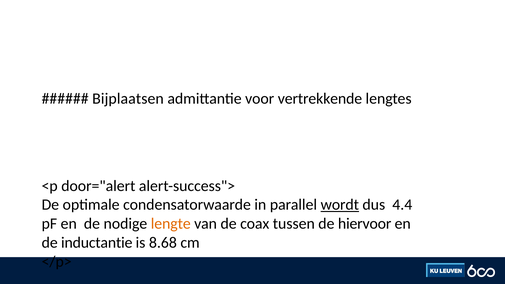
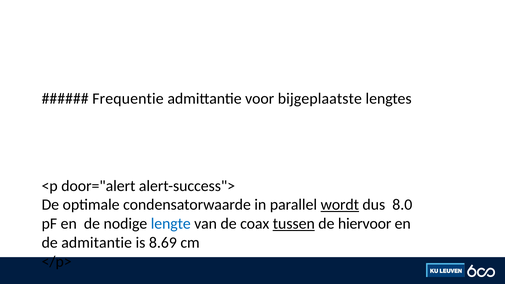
Bijplaatsen: Bijplaatsen -> Frequentie
vertrekkende: vertrekkende -> bijgeplaatste
4.4: 4.4 -> 8.0
lengte colour: orange -> blue
tussen underline: none -> present
inductantie: inductantie -> admitantie
8.68: 8.68 -> 8.69
